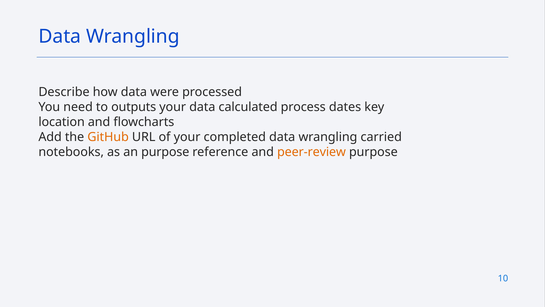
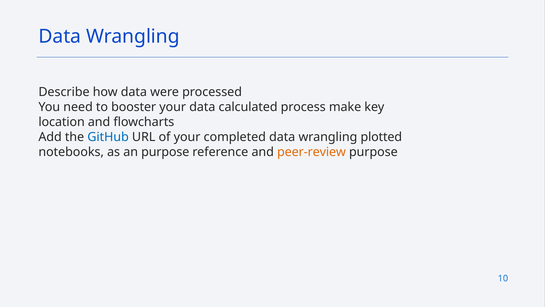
outputs: outputs -> booster
dates: dates -> make
GitHub colour: orange -> blue
carried: carried -> plotted
